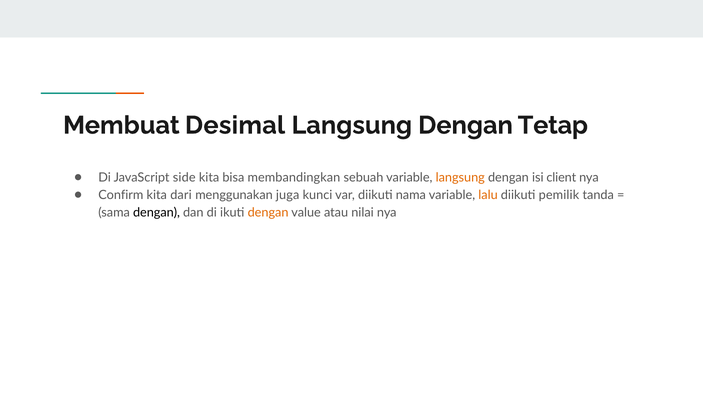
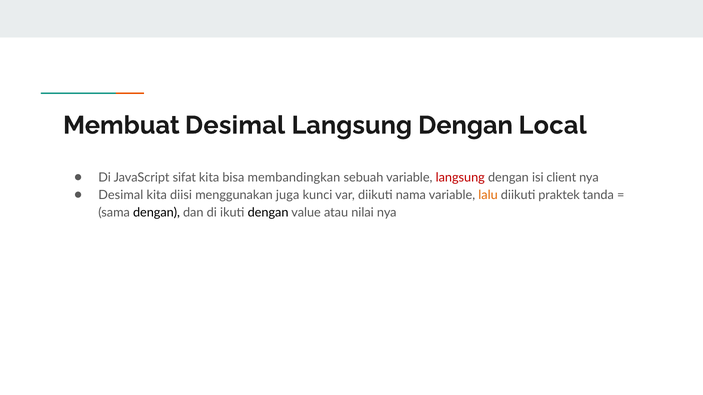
Tetap: Tetap -> Local
side: side -> sifat
langsung at (460, 178) colour: orange -> red
Confirm at (121, 195): Confirm -> Desimal
dari: dari -> diisi
pemilik: pemilik -> praktek
dengan at (268, 213) colour: orange -> black
